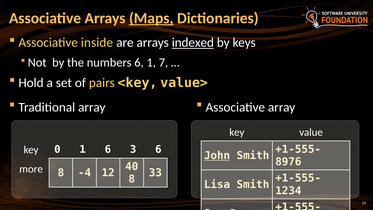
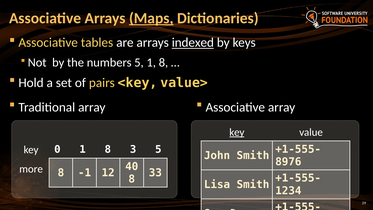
inside: inside -> tables
numbers 6: 6 -> 5
7 at (163, 63): 7 -> 8
key at (237, 132) underline: none -> present
0 1 6: 6 -> 8
3 6: 6 -> 5
John underline: present -> none
-4: -4 -> -1
